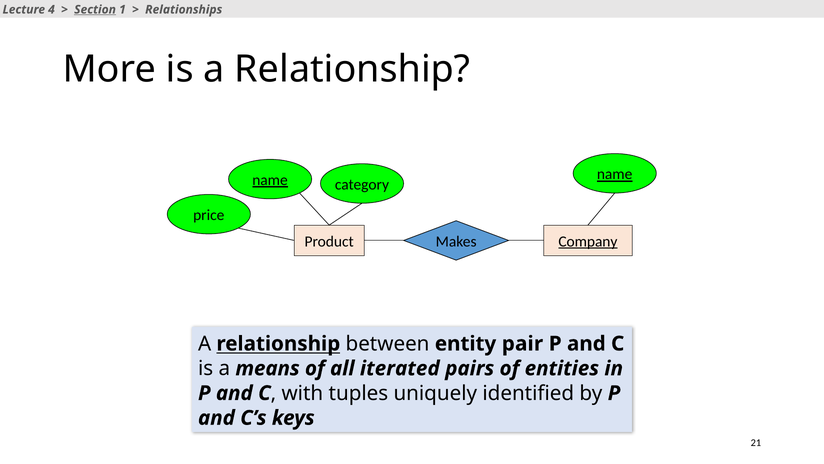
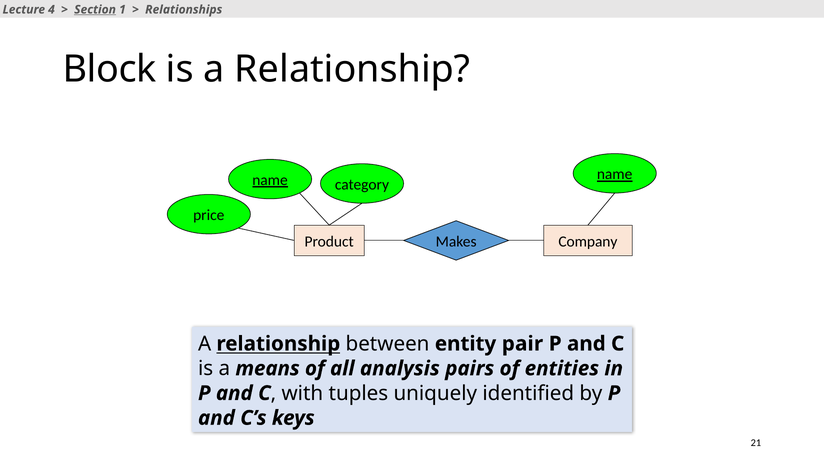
More: More -> Block
Company underline: present -> none
iterated: iterated -> analysis
